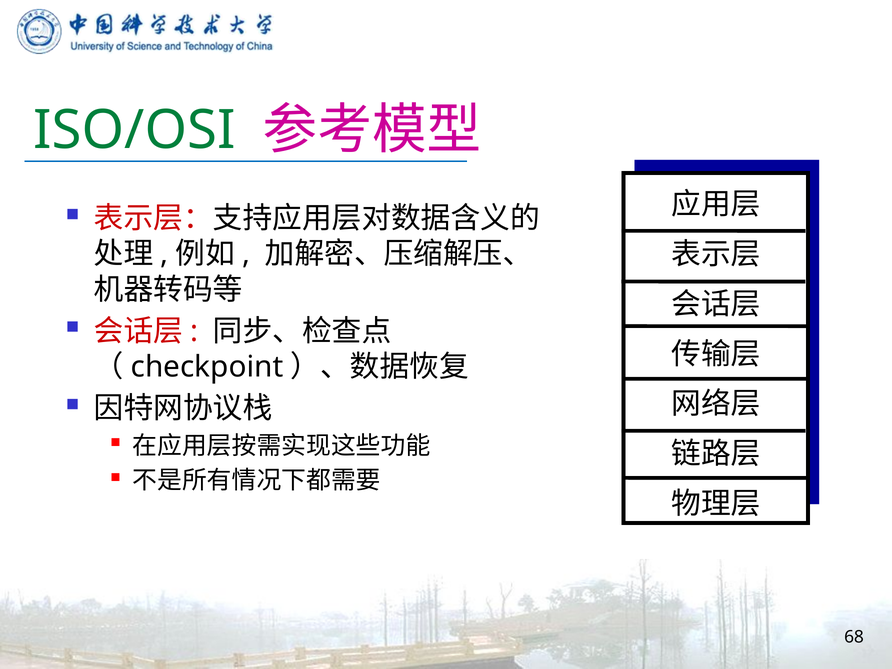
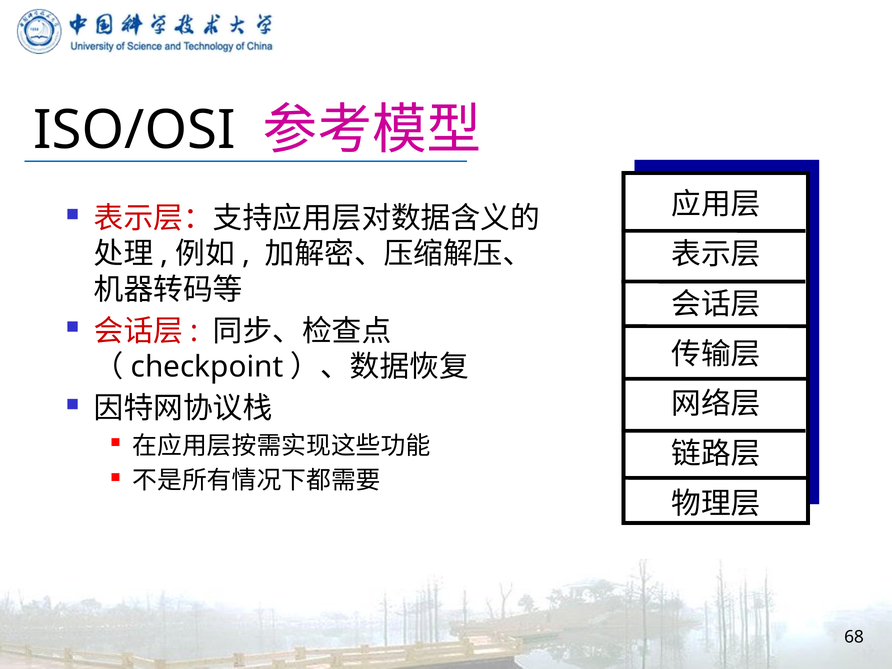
ISO/OSI colour: green -> black
